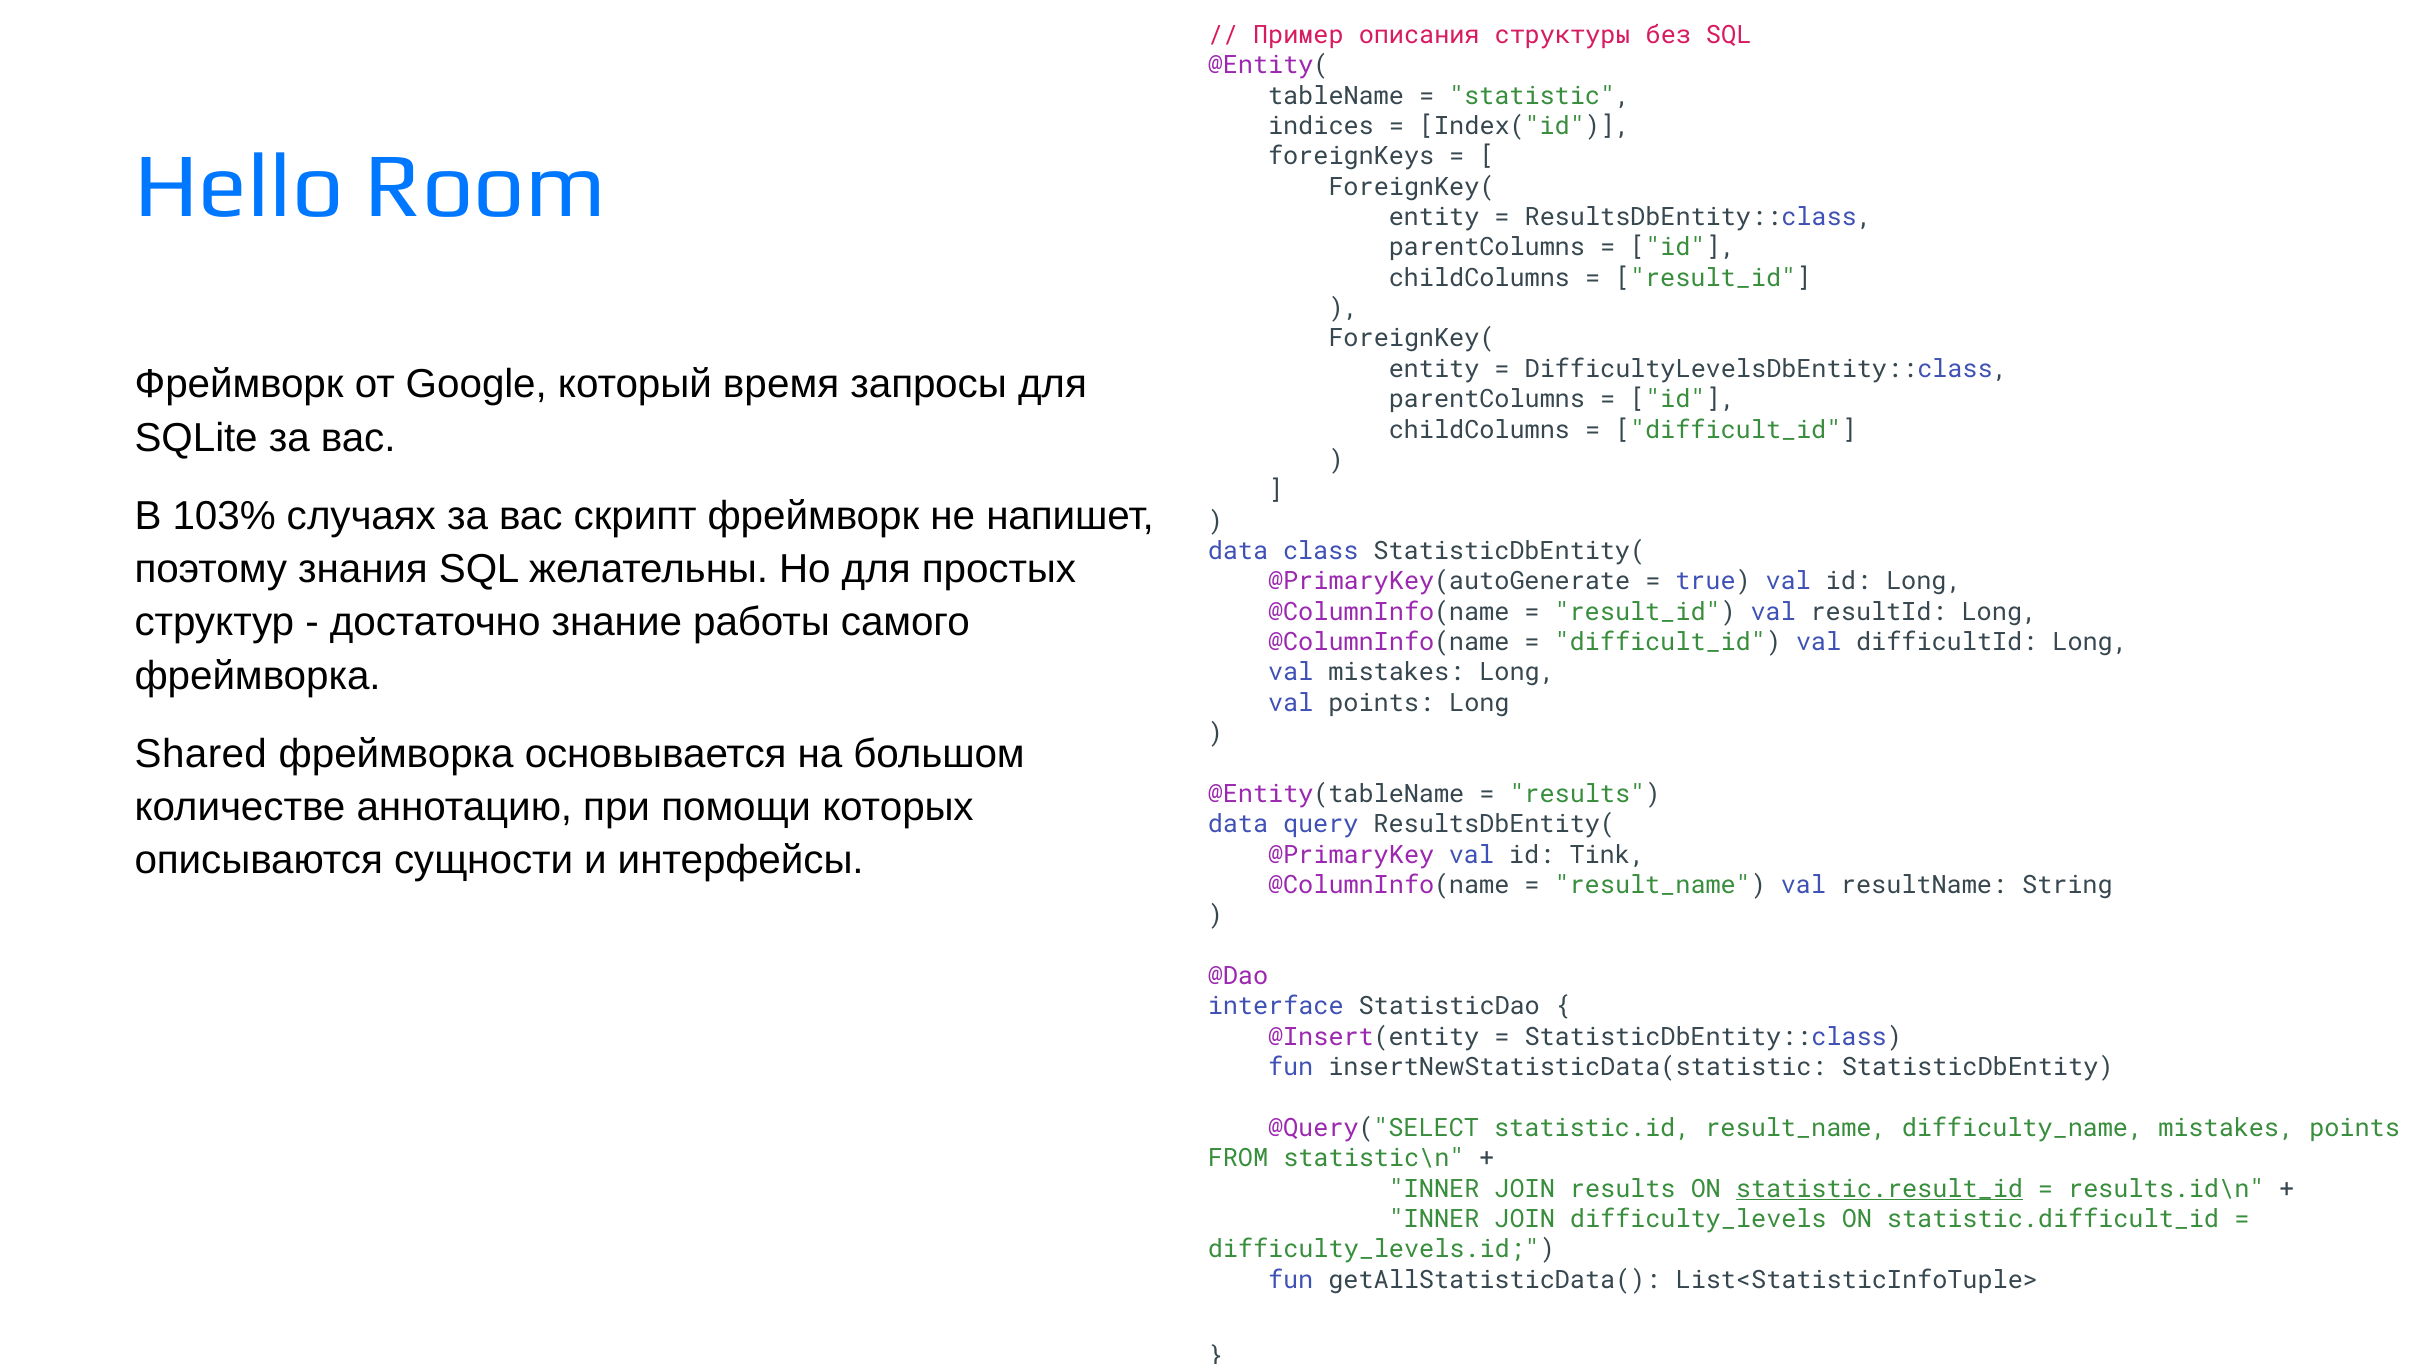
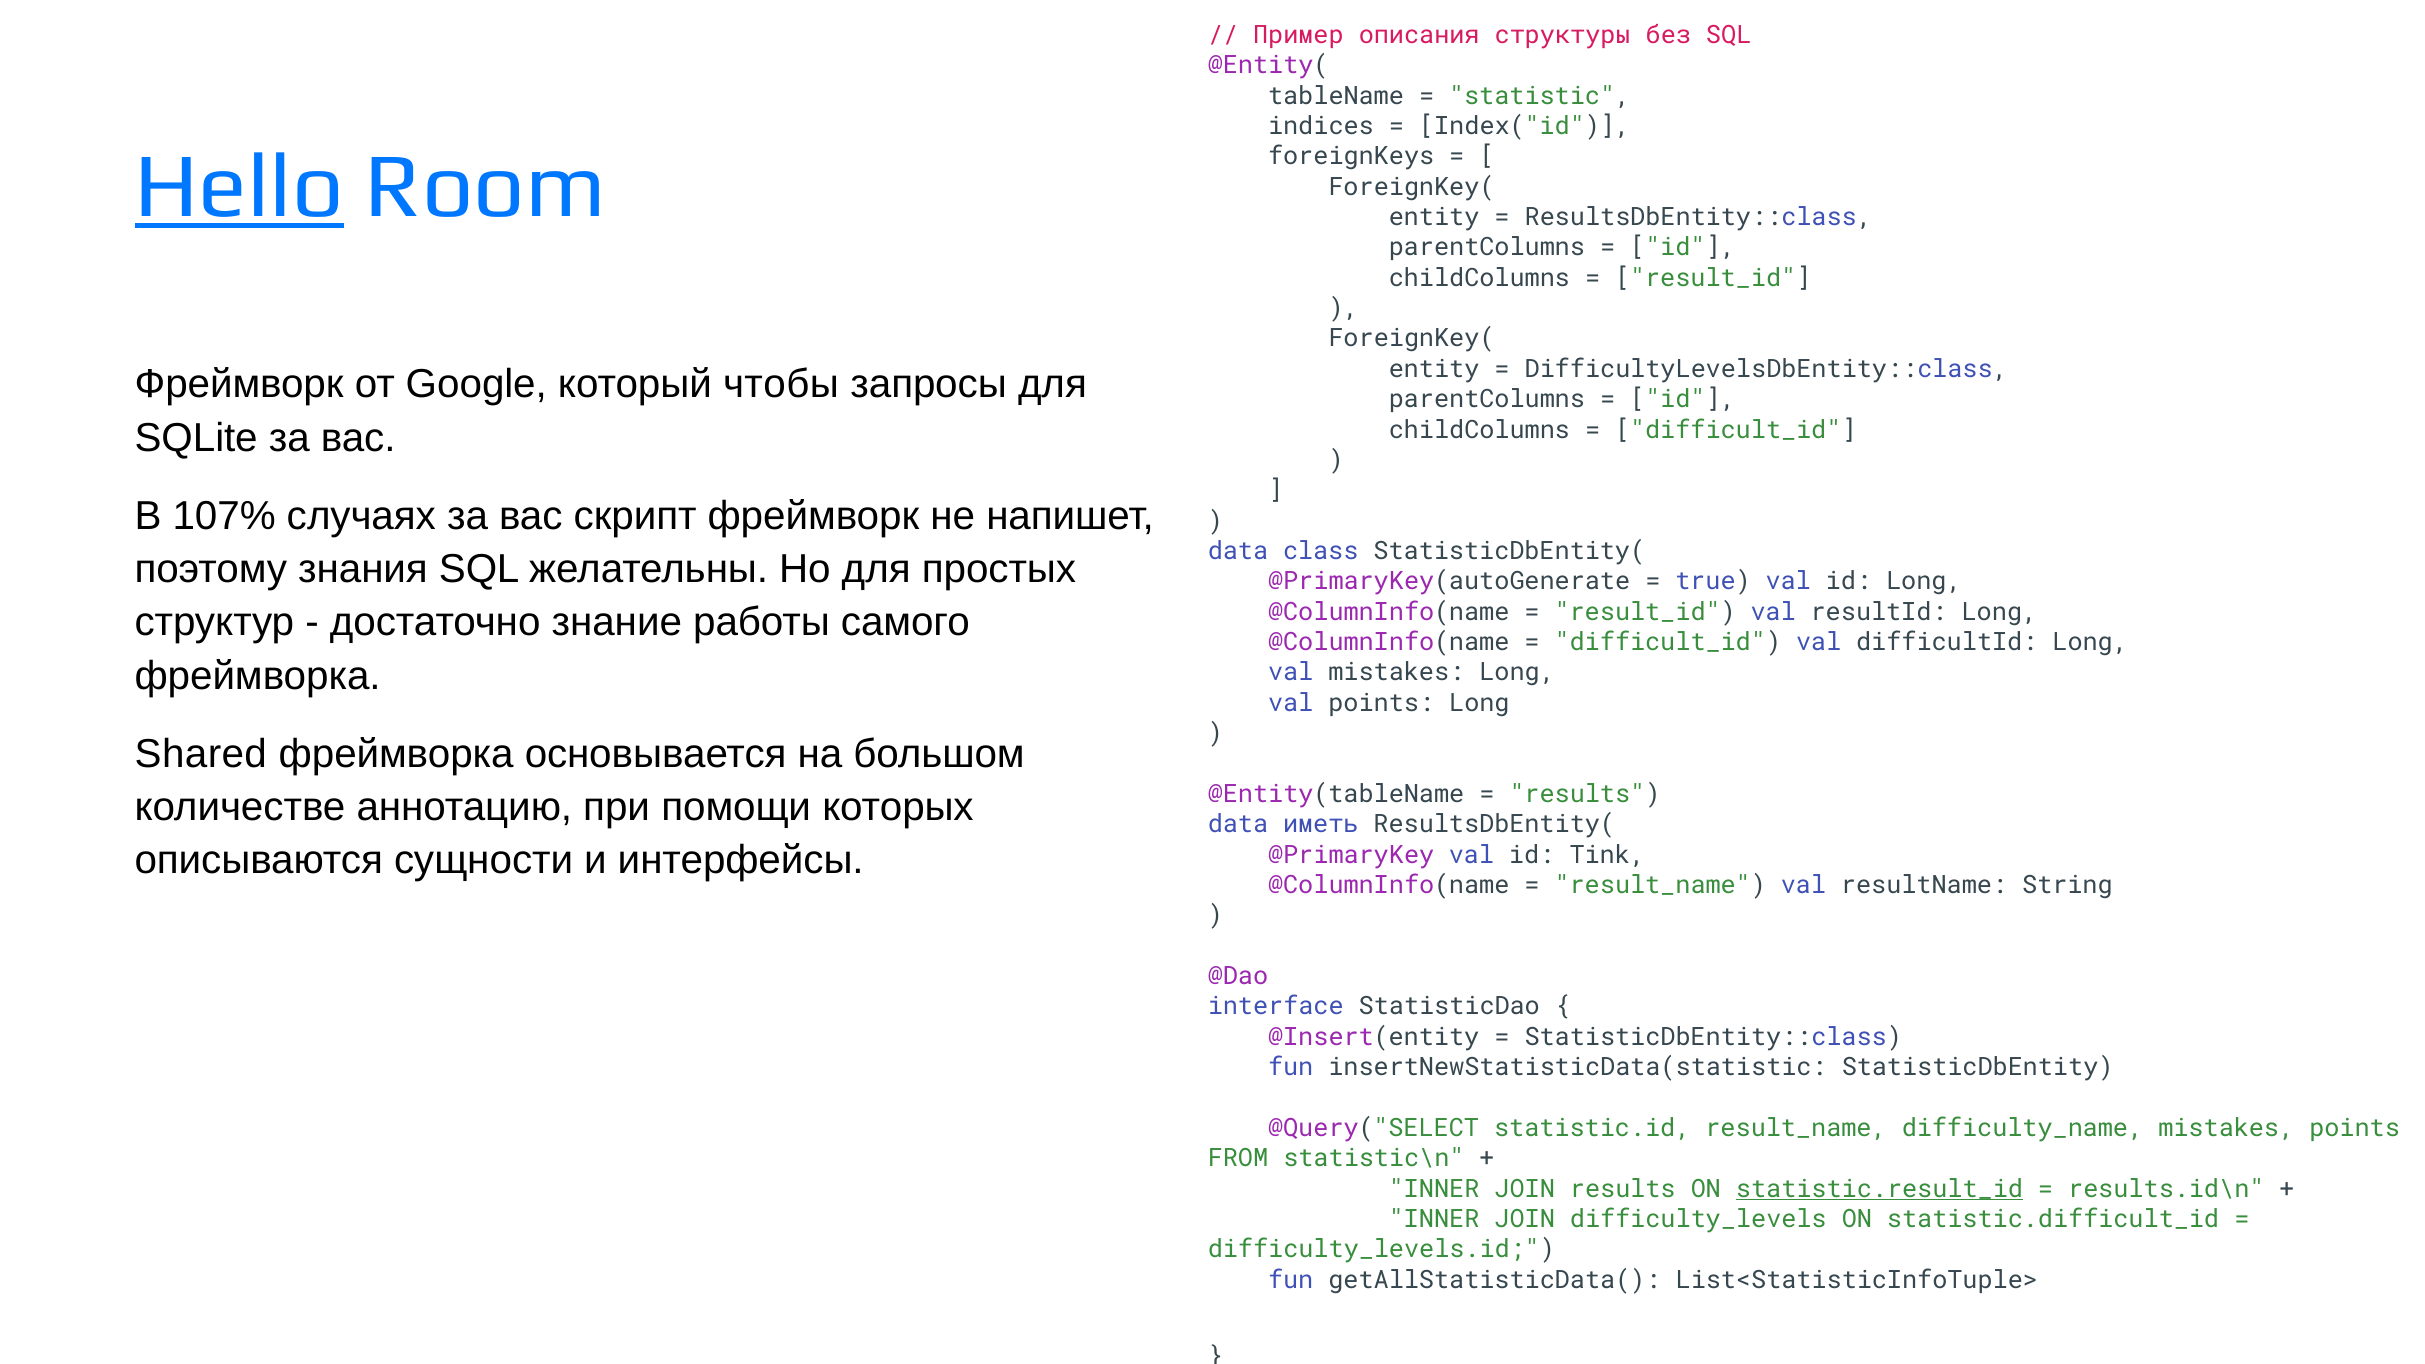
Hello underline: none -> present
время: время -> чтобы
103%: 103% -> 107%
query: query -> иметь
